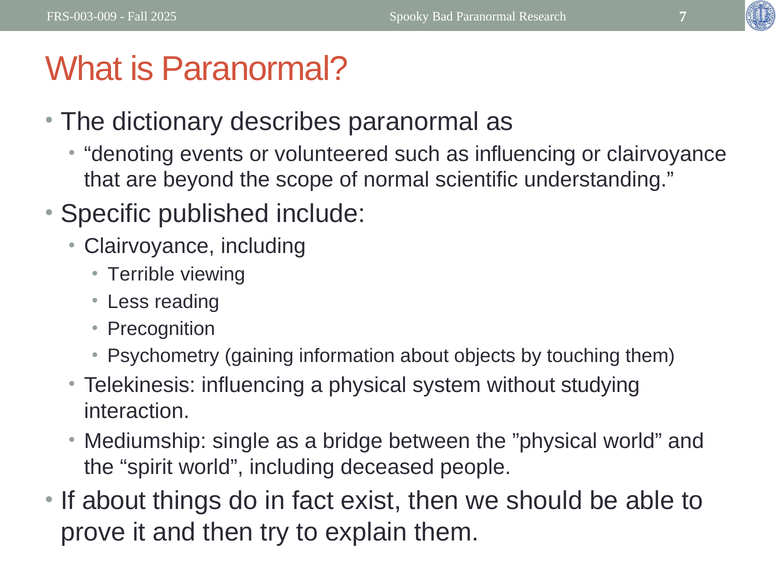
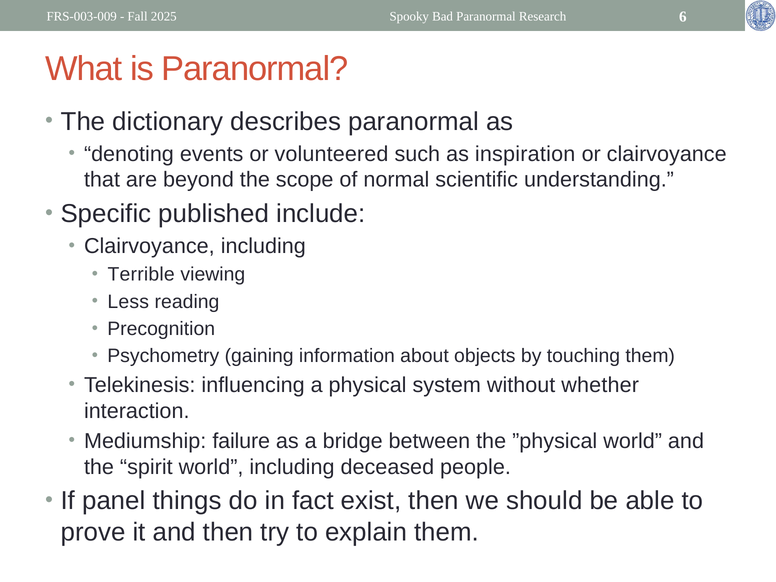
7: 7 -> 6
as influencing: influencing -> inspiration
studying: studying -> whether
single: single -> failure
If about: about -> panel
